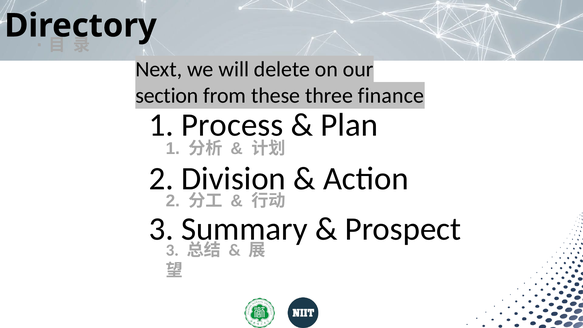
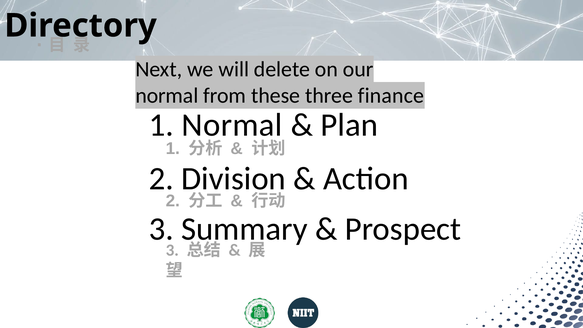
section at (167, 96): section -> normal
1 Process: Process -> Normal
